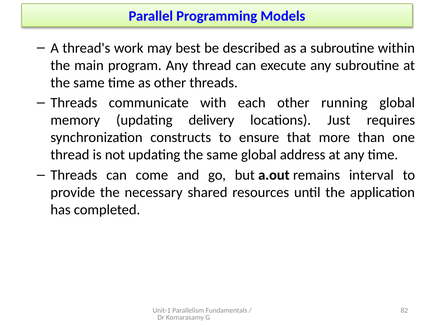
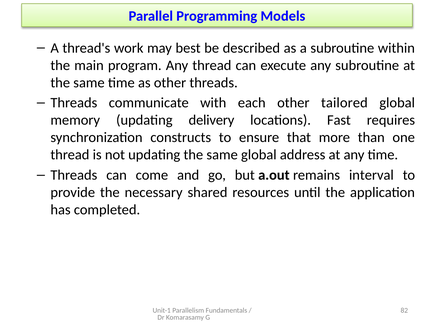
running: running -> tailored
Just: Just -> Fast
